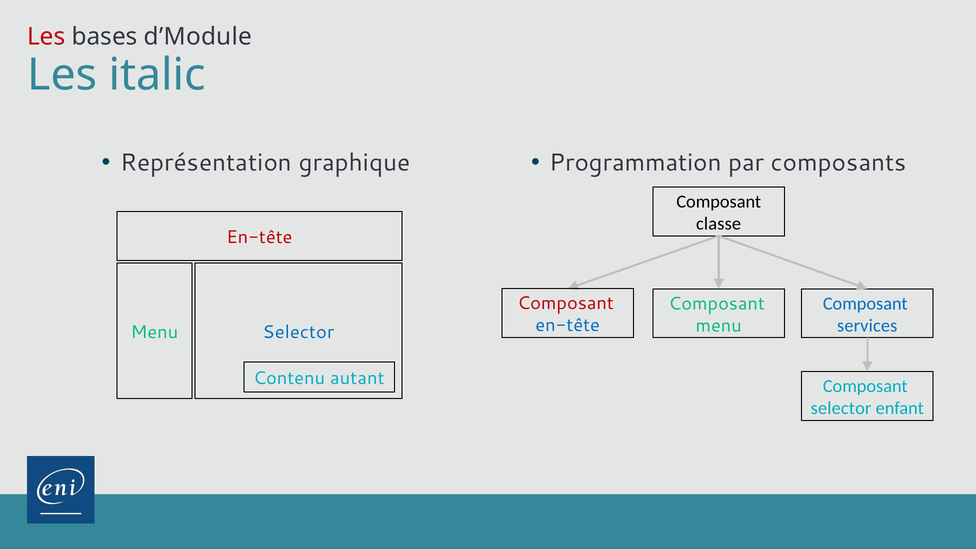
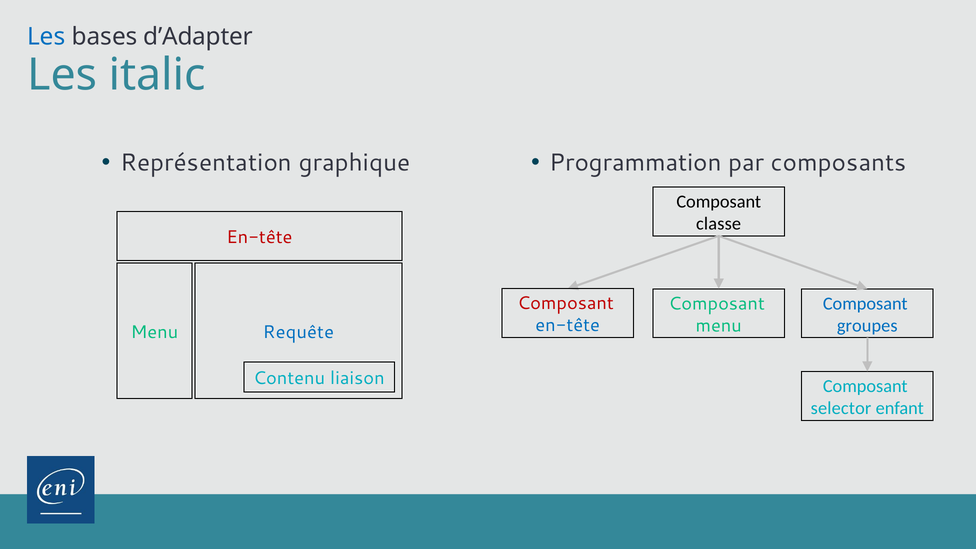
Les at (46, 37) colour: red -> blue
d’Module: d’Module -> d’Adapter
services: services -> groupes
Menu Selector: Selector -> Requête
autant: autant -> liaison
